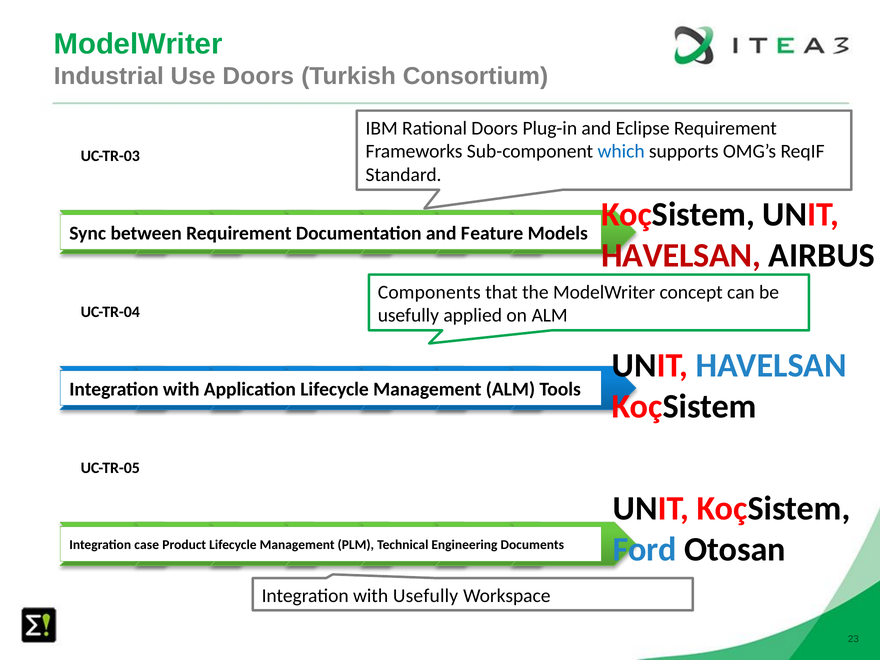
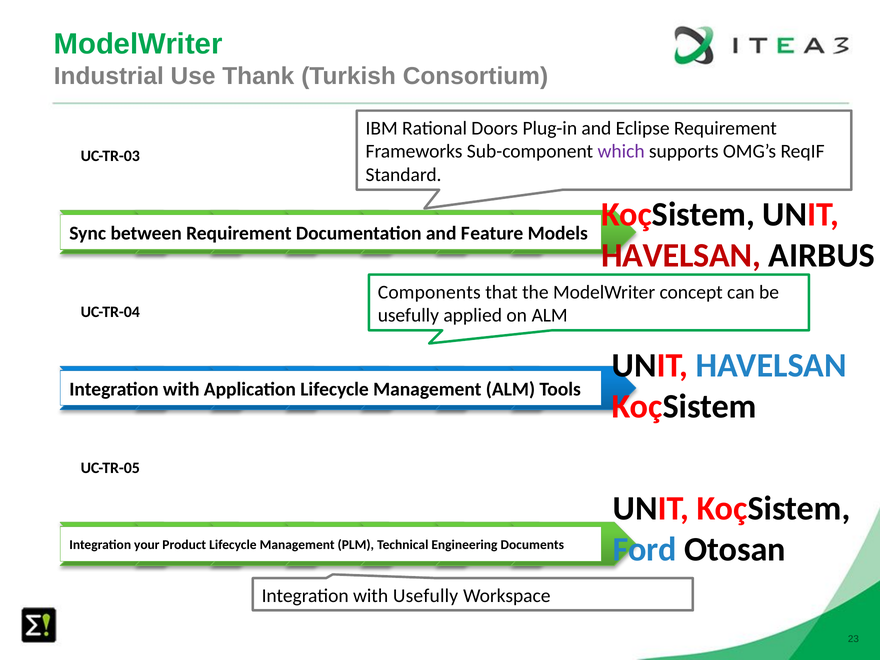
Use Doors: Doors -> Thank
which colour: blue -> purple
case: case -> your
